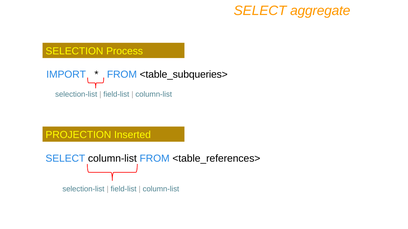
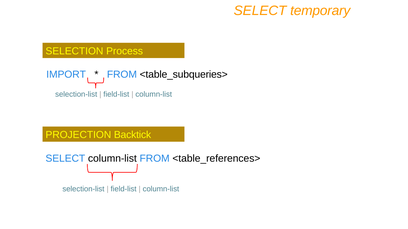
aggregate: aggregate -> temporary
Inserted: Inserted -> Backtick
